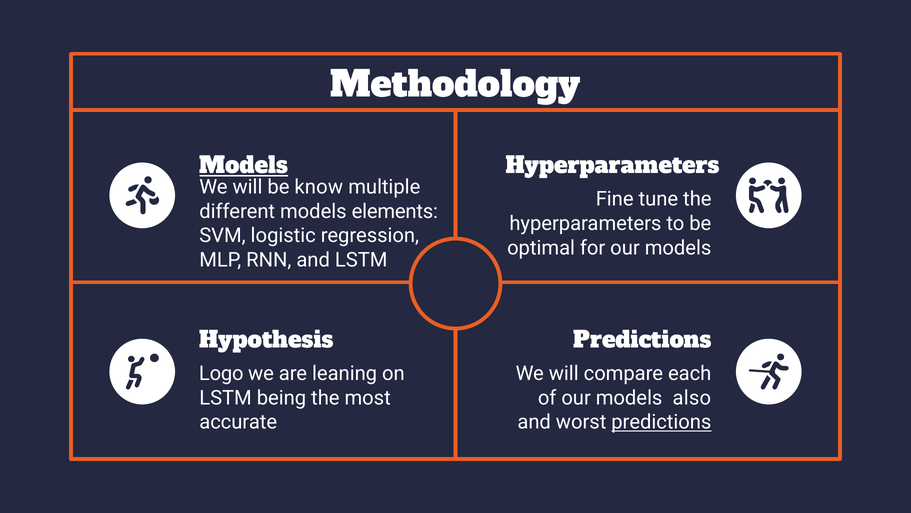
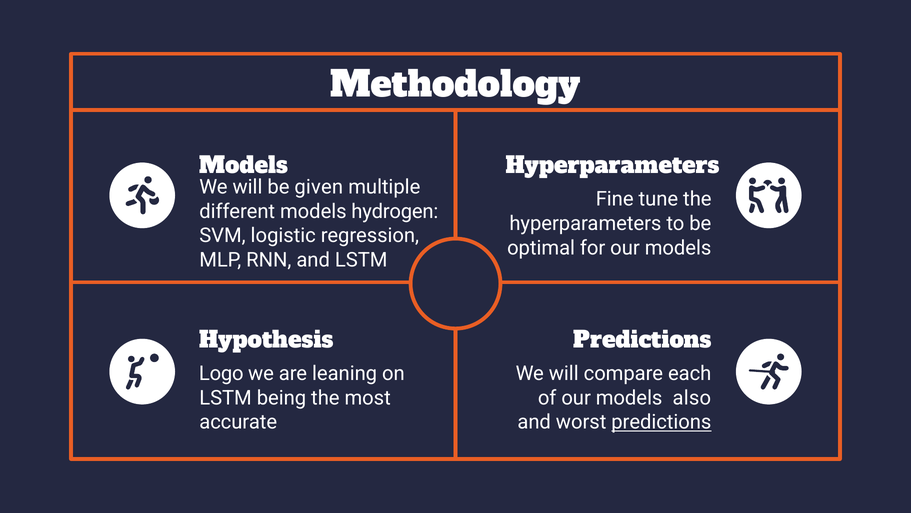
Models at (244, 166) underline: present -> none
know: know -> given
elements: elements -> hydrogen
